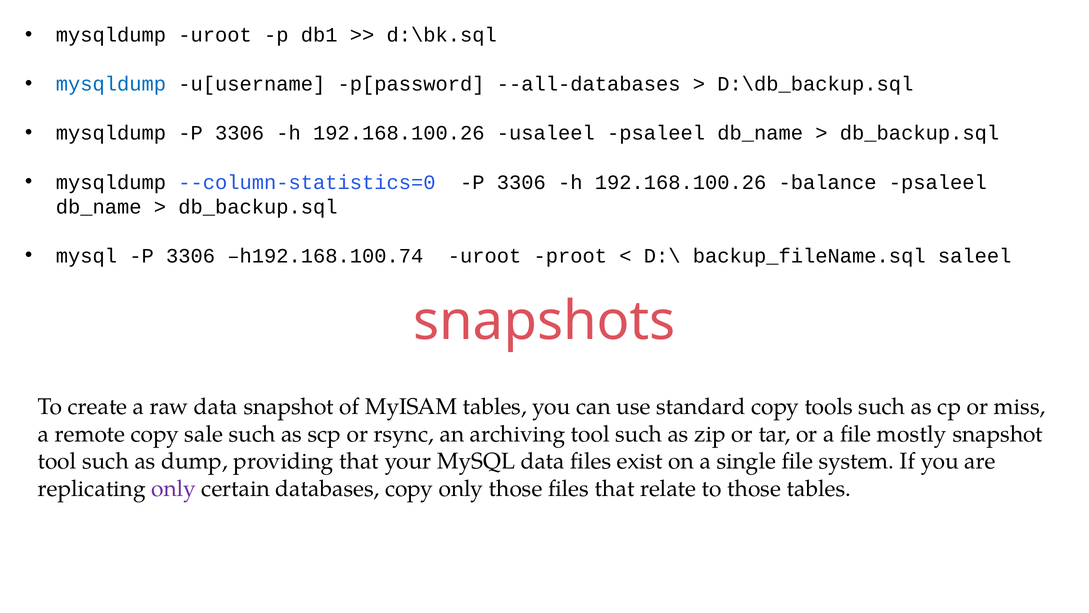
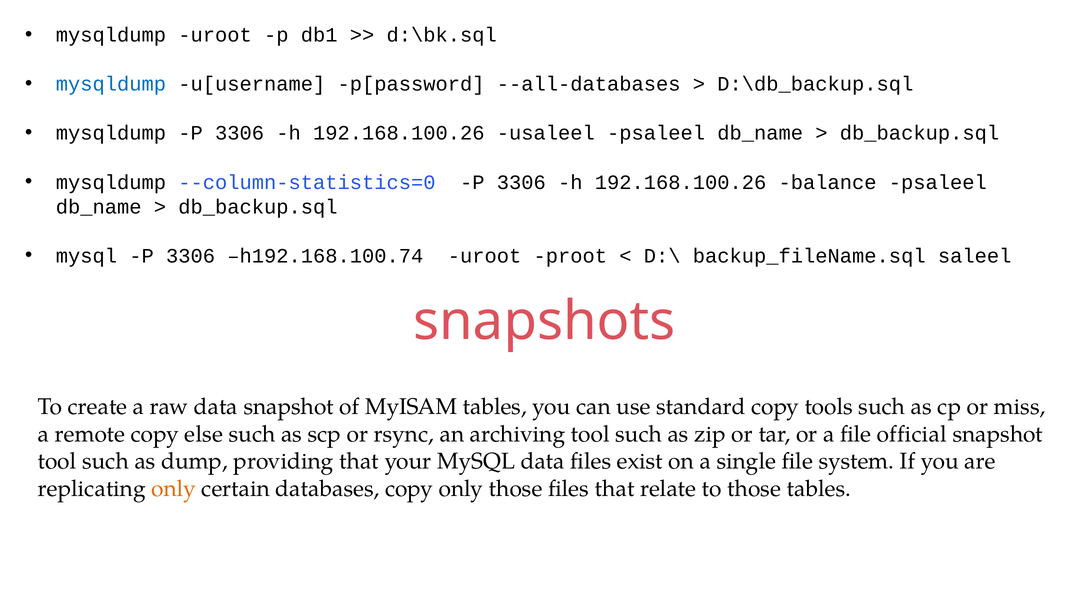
sale: sale -> else
mostly: mostly -> official
only at (174, 488) colour: purple -> orange
